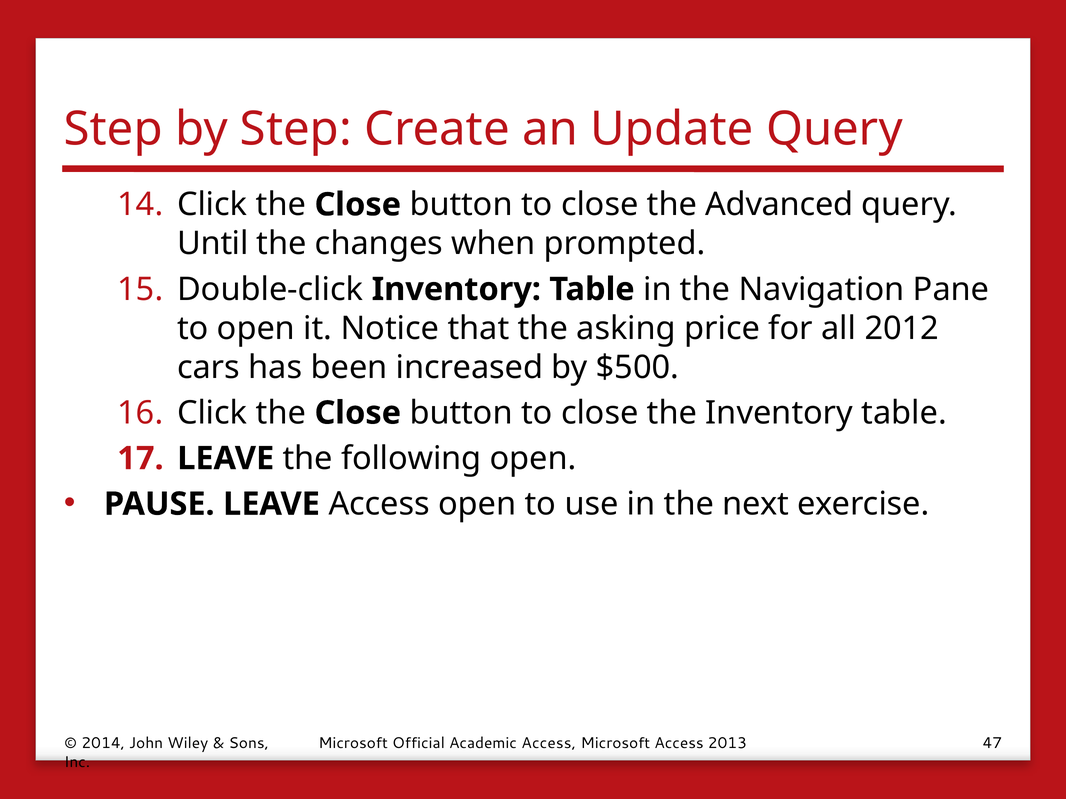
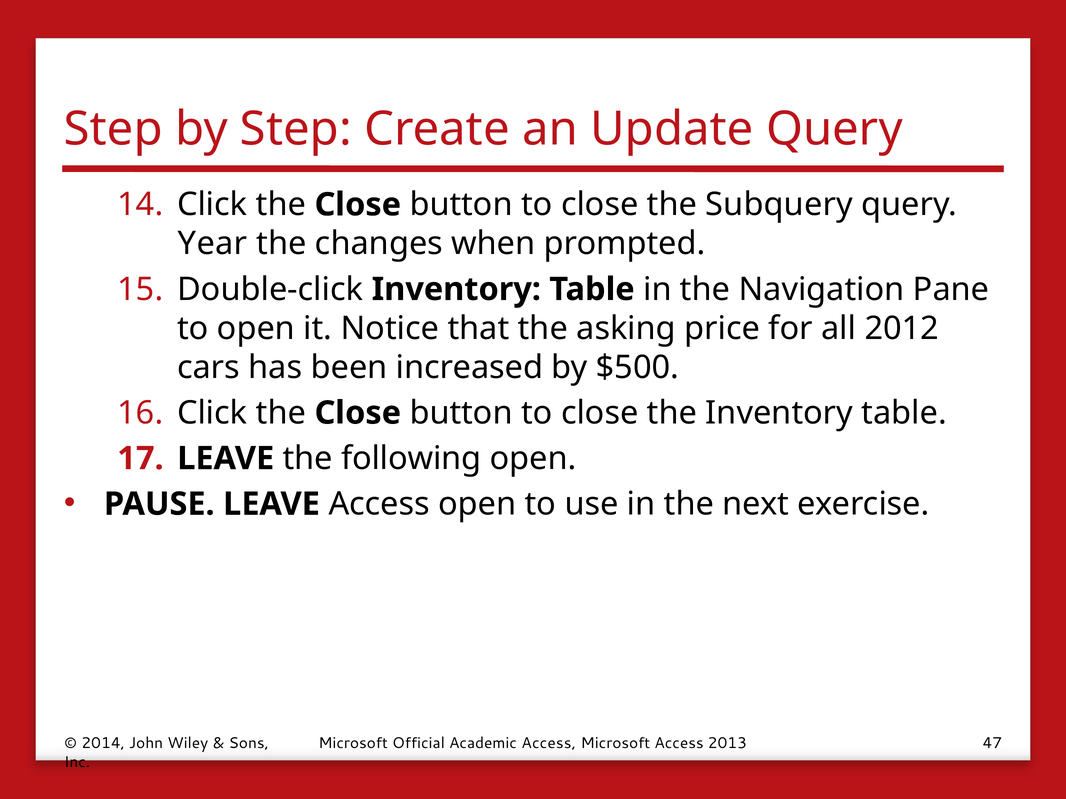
Advanced: Advanced -> Subquery
Until: Until -> Year
